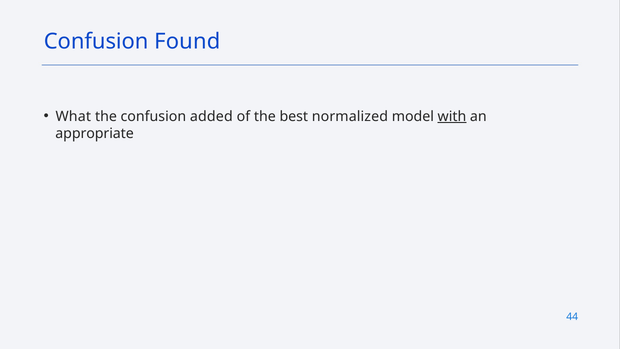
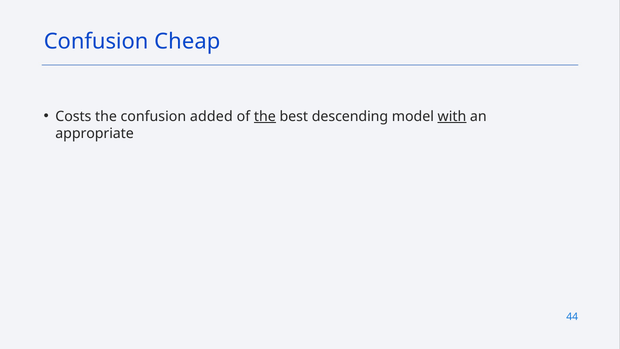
Found: Found -> Cheap
What: What -> Costs
the at (265, 116) underline: none -> present
normalized: normalized -> descending
